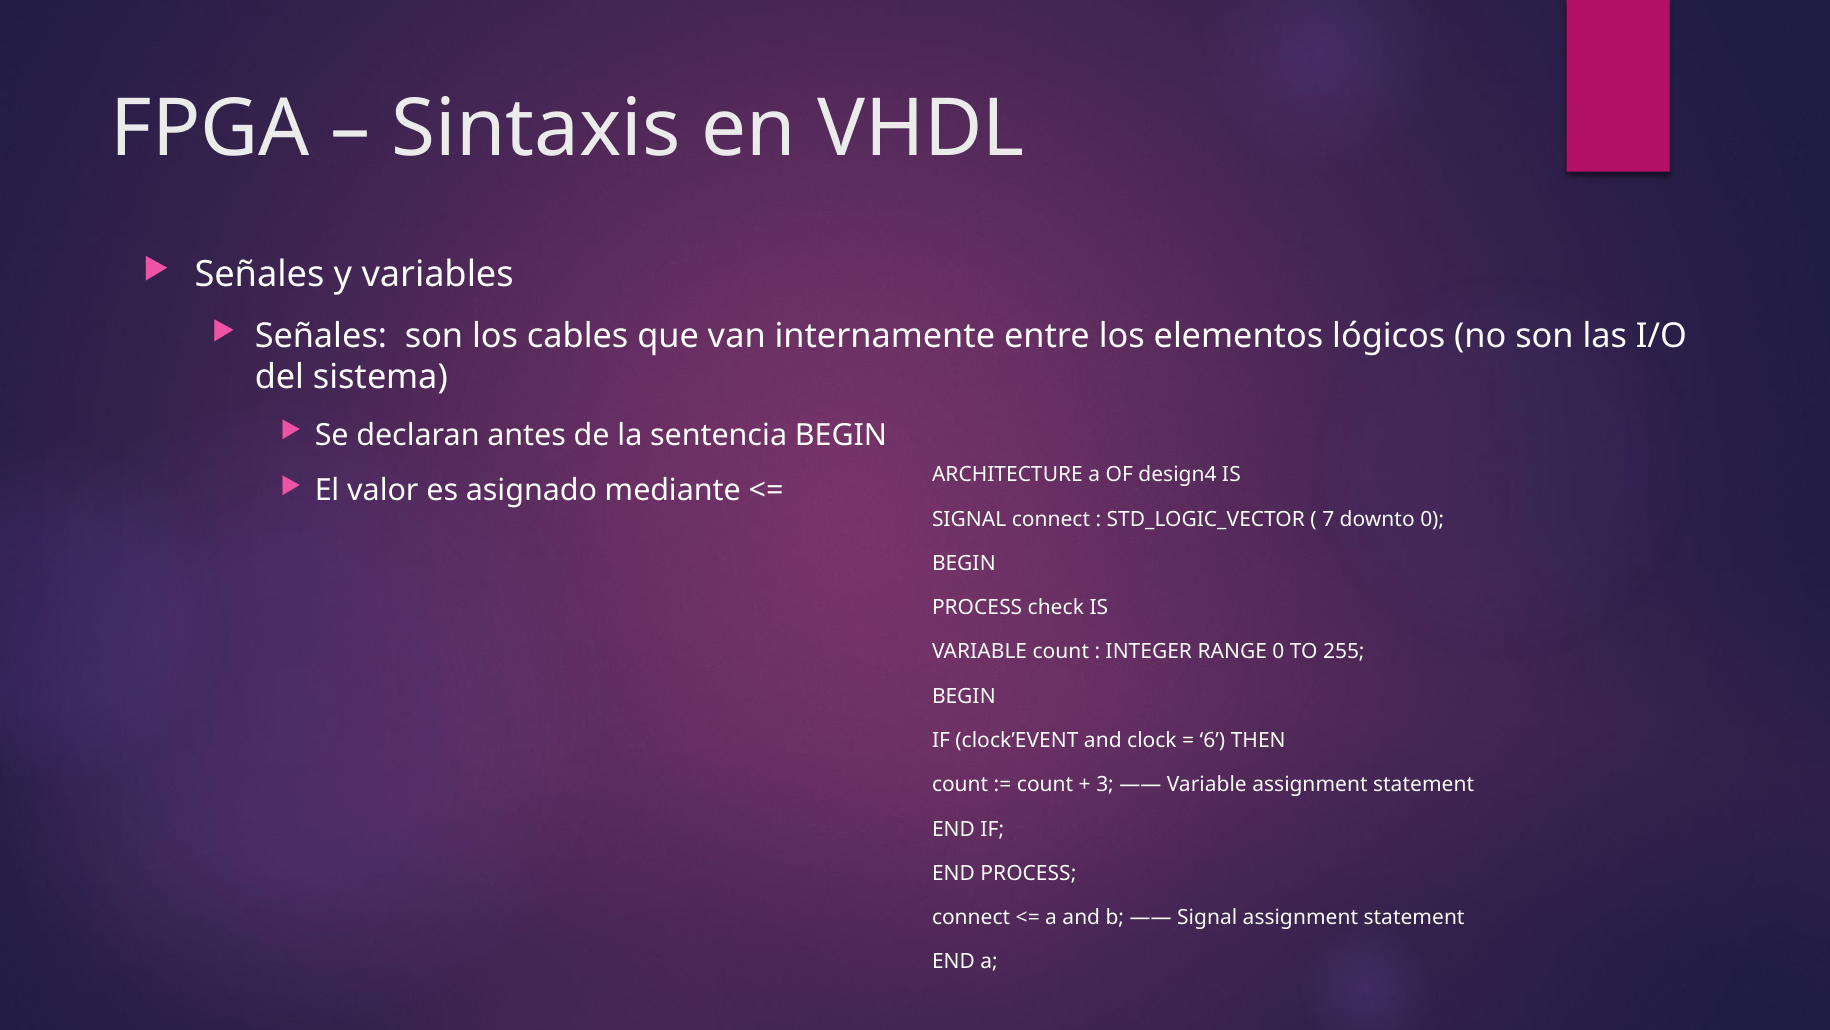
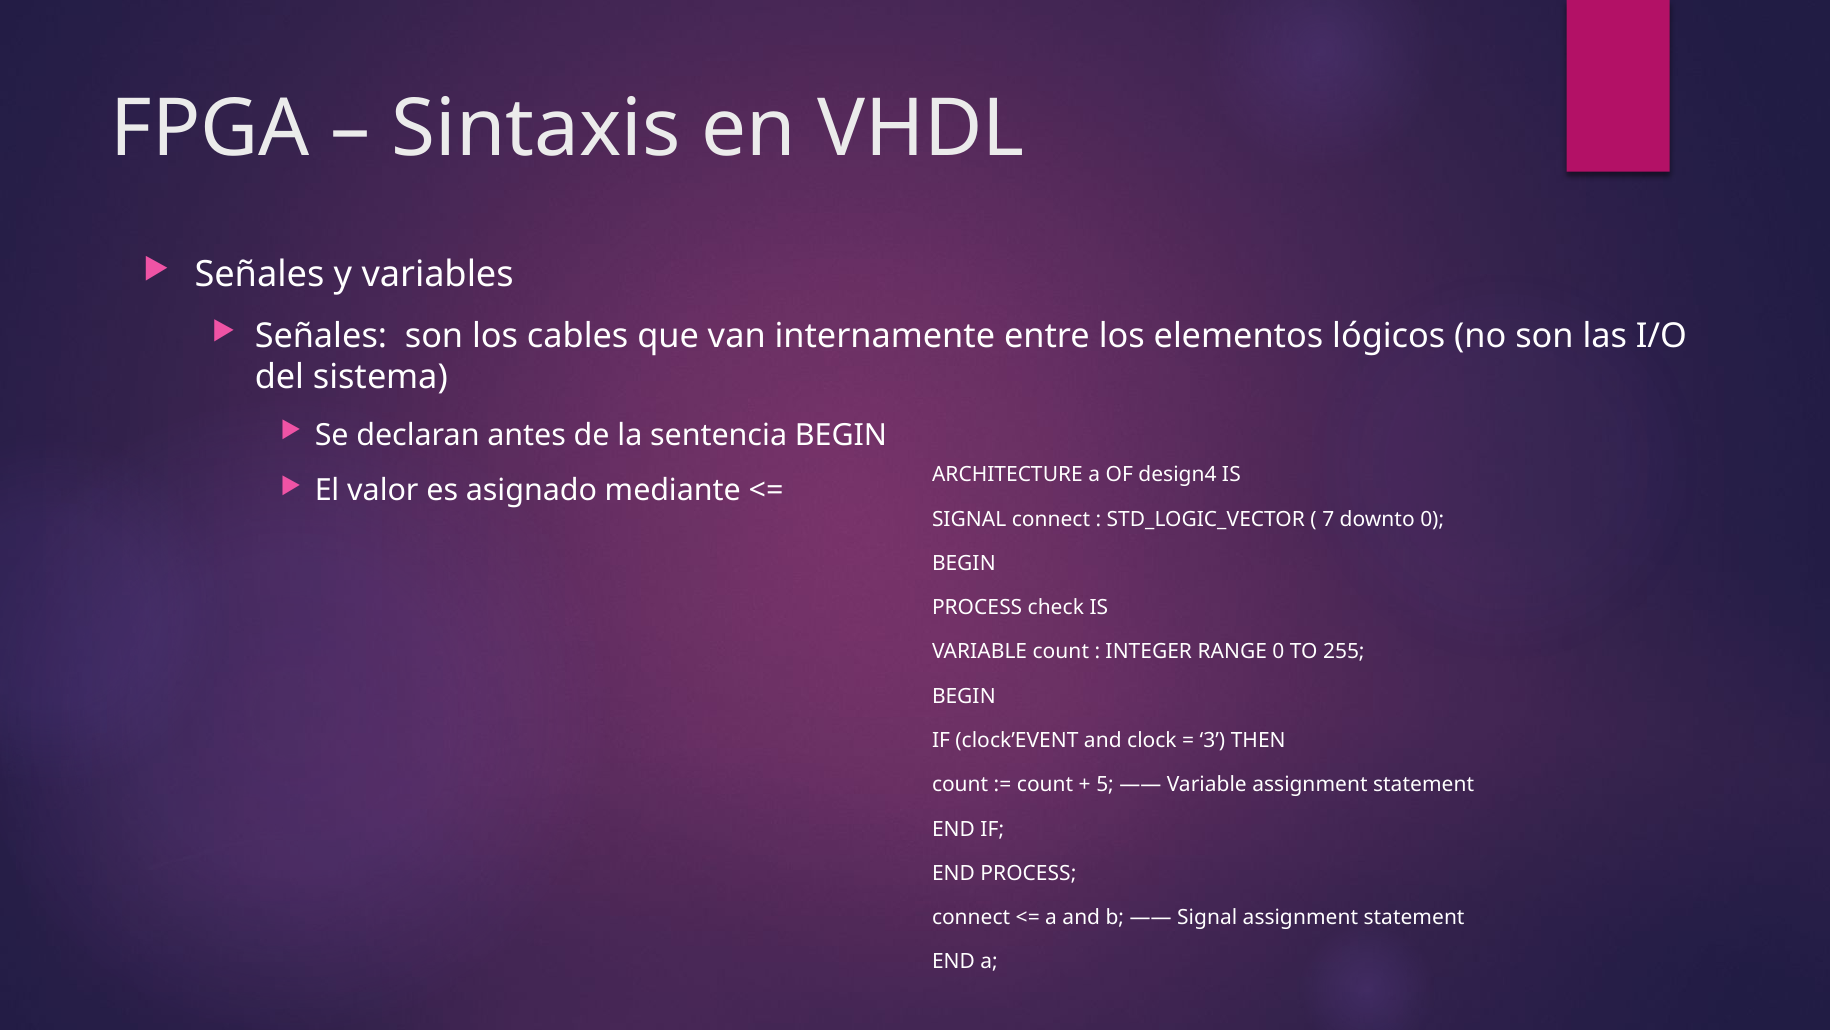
6: 6 -> 3
3: 3 -> 5
